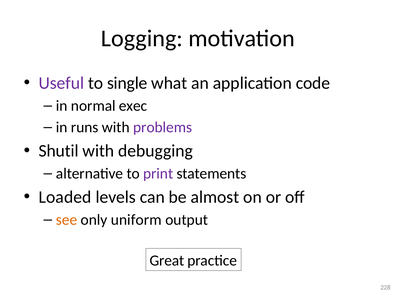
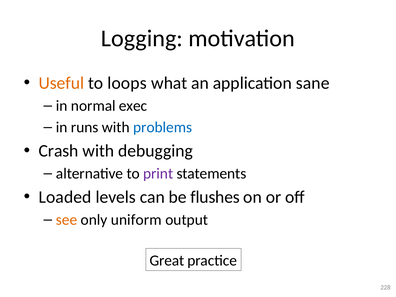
Useful colour: purple -> orange
single: single -> loops
code: code -> sane
problems colour: purple -> blue
Shutil: Shutil -> Crash
almost: almost -> flushes
